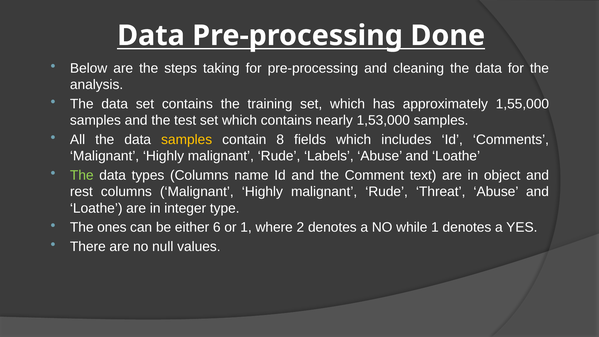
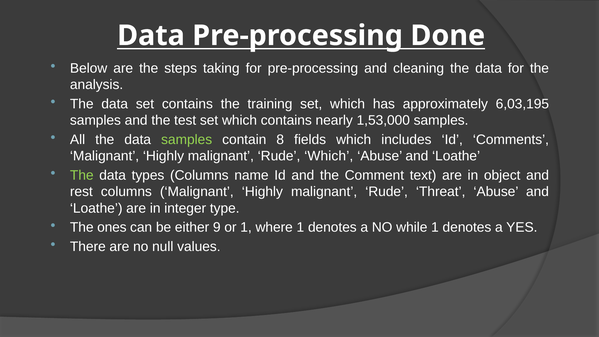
1,55,000: 1,55,000 -> 6,03,195
samples at (187, 140) colour: yellow -> light green
Rude Labels: Labels -> Which
6: 6 -> 9
where 2: 2 -> 1
